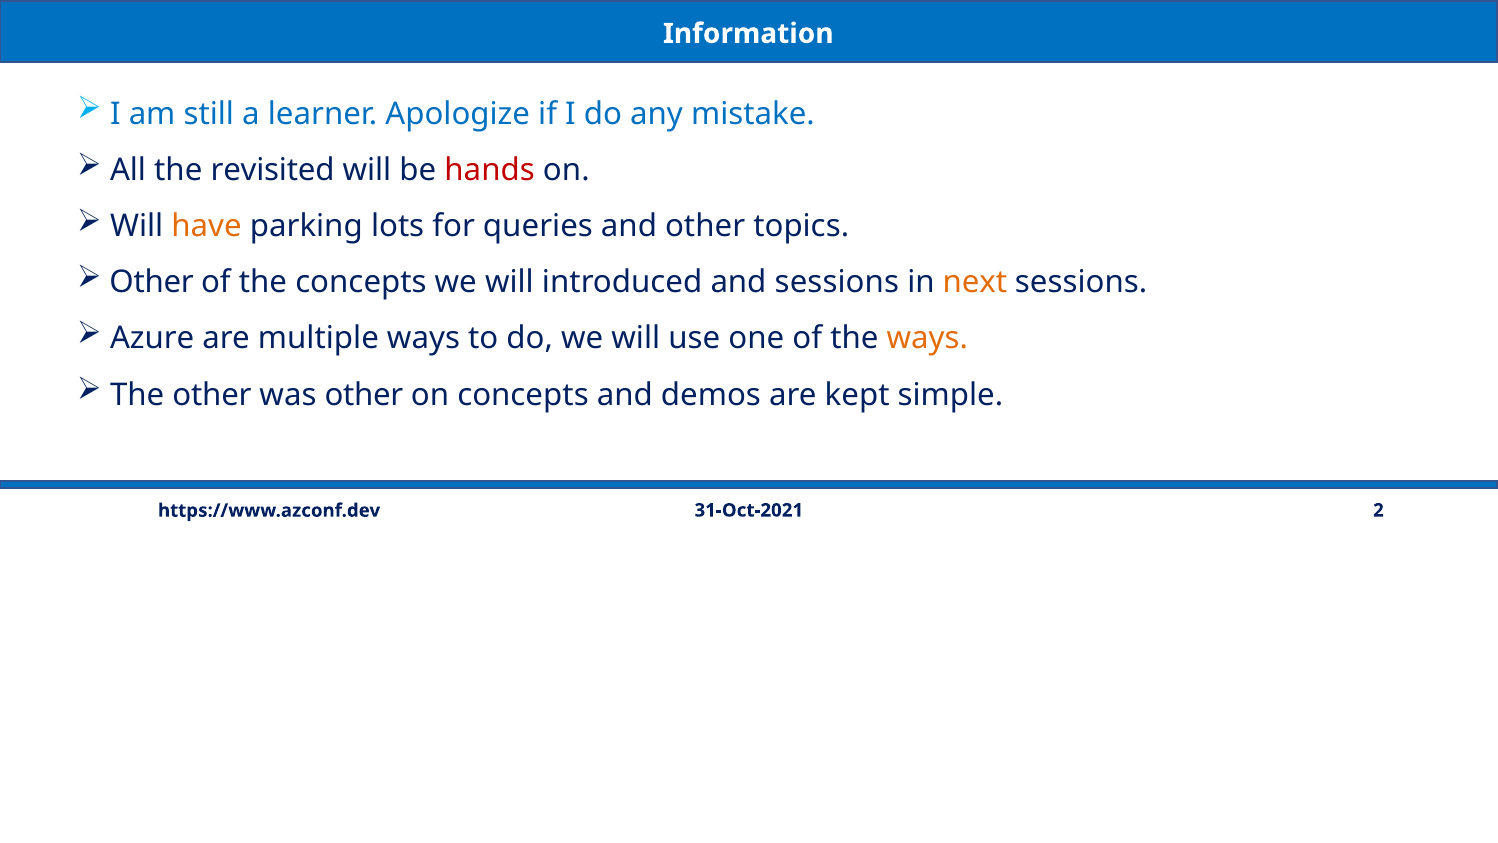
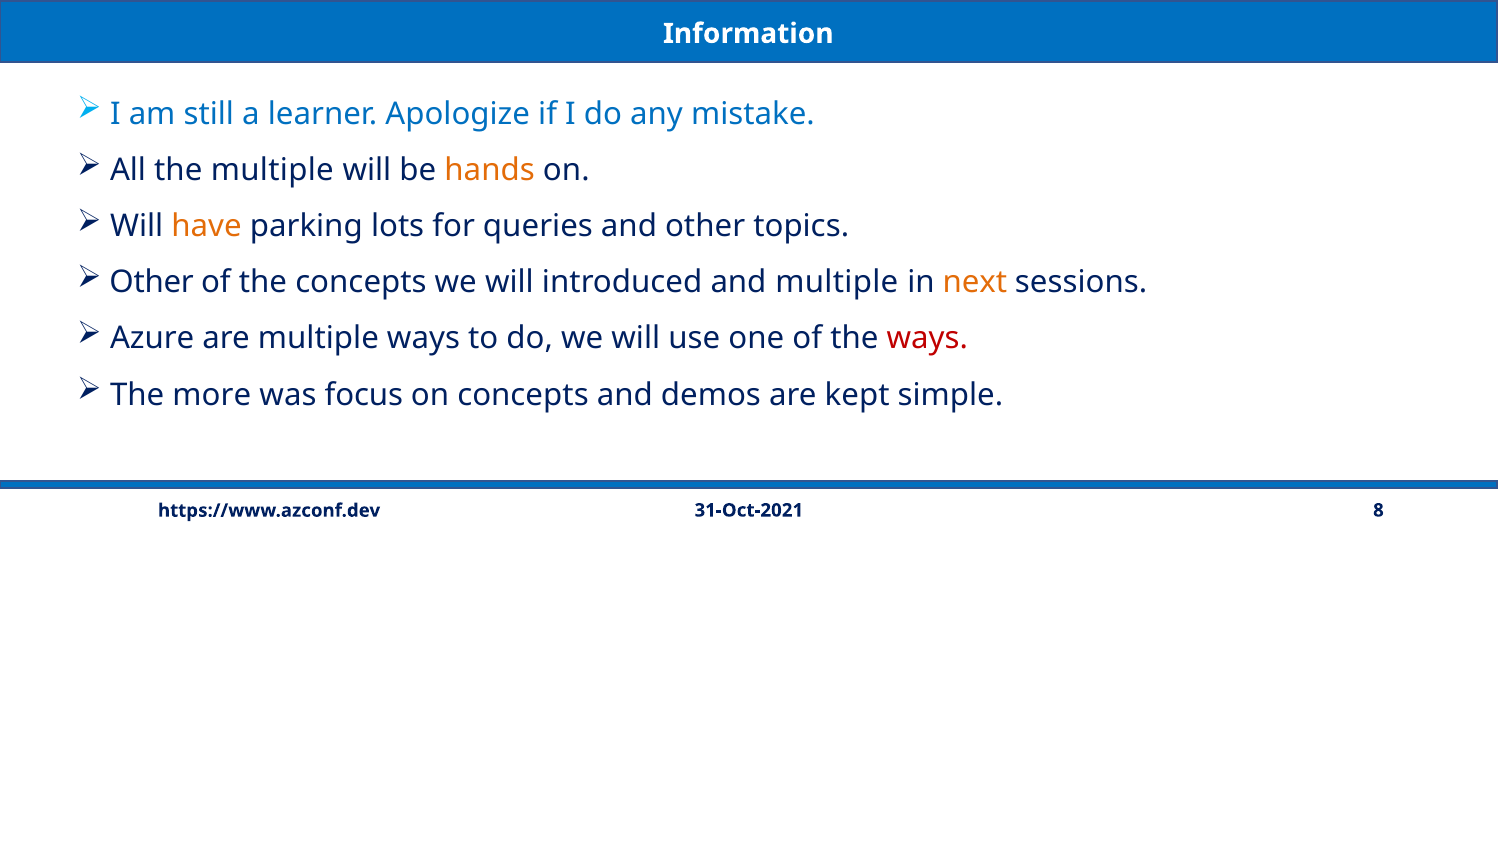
the revisited: revisited -> multiple
hands colour: red -> orange
and sessions: sessions -> multiple
ways at (927, 338) colour: orange -> red
The other: other -> more
was other: other -> focus
2: 2 -> 8
